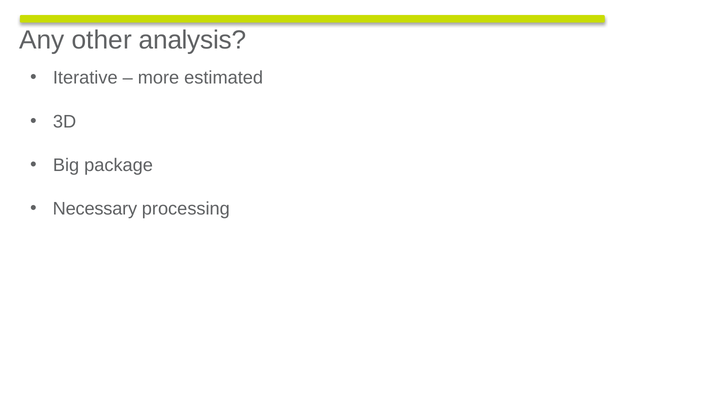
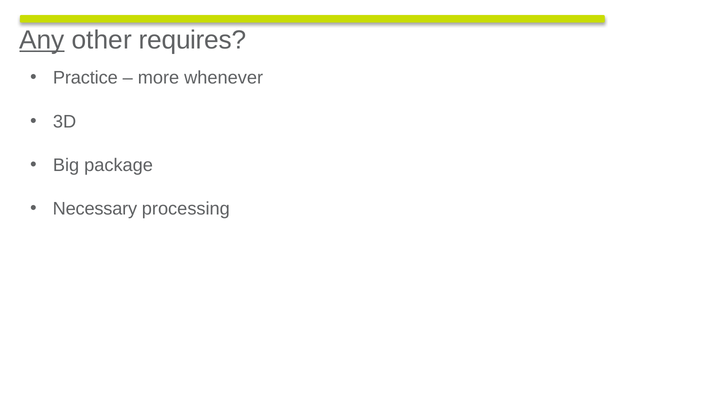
Any underline: none -> present
analysis: analysis -> requires
Iterative: Iterative -> Practice
estimated: estimated -> whenever
